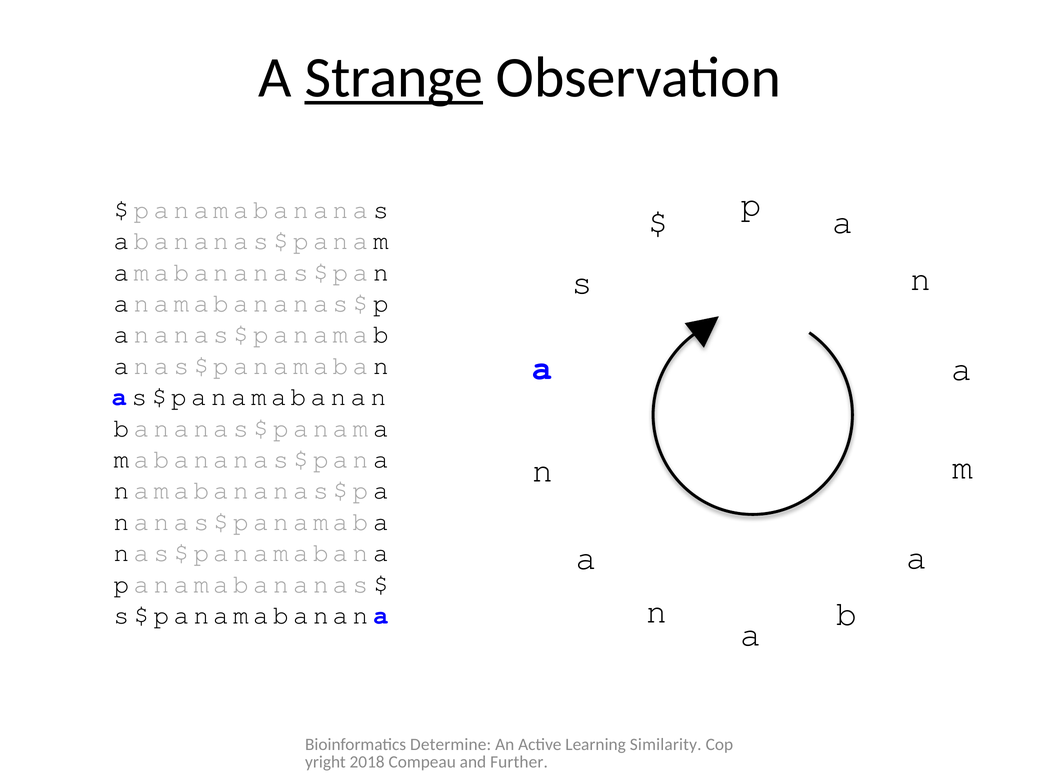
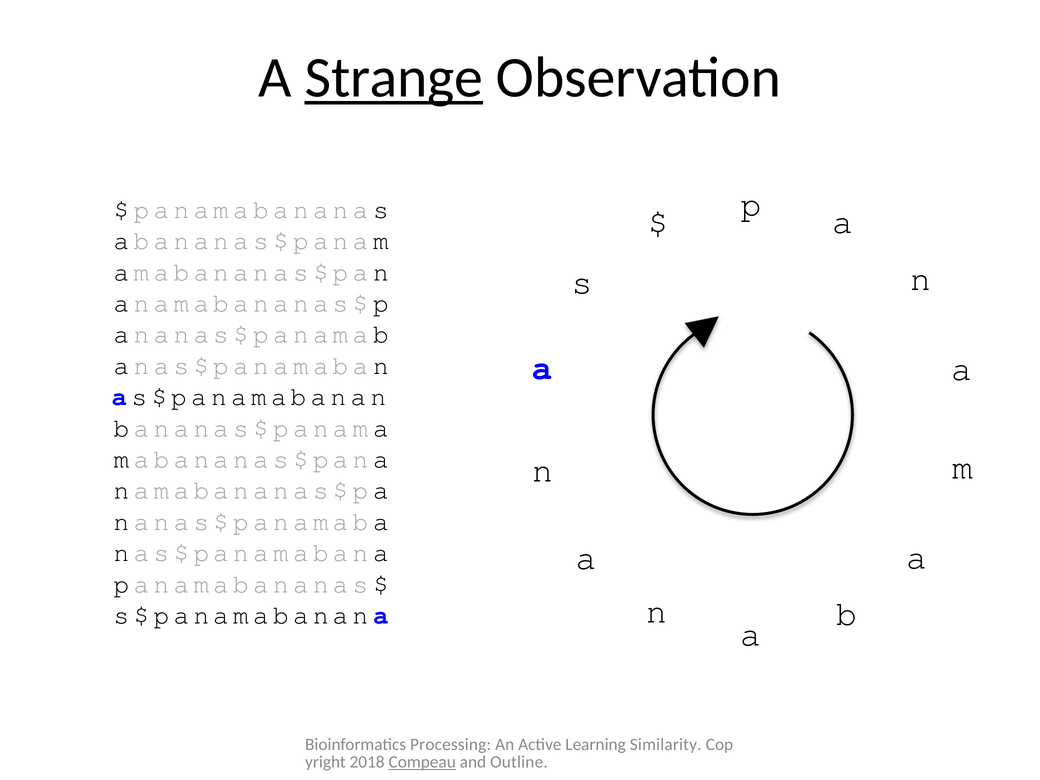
Determine: Determine -> Processing
Compeau underline: none -> present
Further: Further -> Outline
